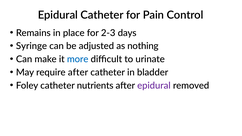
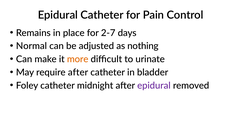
2-3: 2-3 -> 2-7
Syringe: Syringe -> Normal
more colour: blue -> orange
nutrients: nutrients -> midnight
